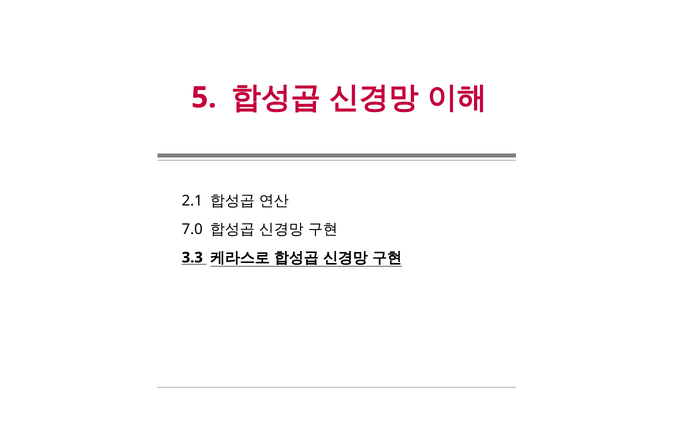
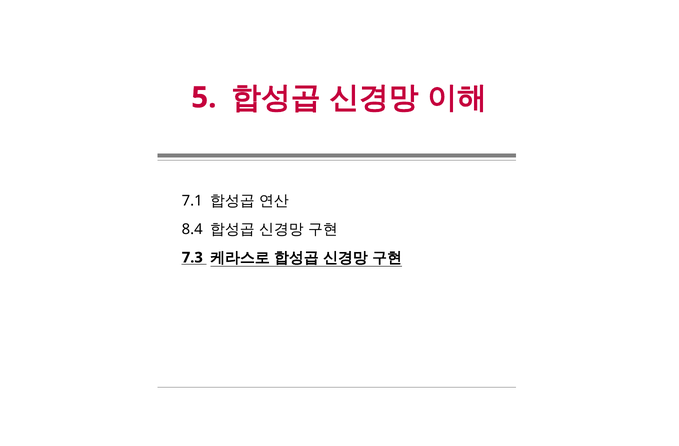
2.1: 2.1 -> 7.1
7.0: 7.0 -> 8.4
3.3: 3.3 -> 7.3
